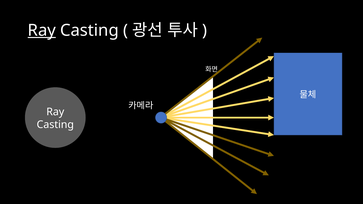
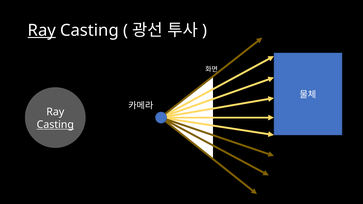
Casting at (55, 125) underline: none -> present
